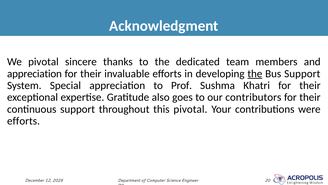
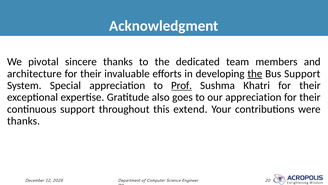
appreciation at (34, 73): appreciation -> architecture
Prof underline: none -> present
our contributors: contributors -> appreciation
this pivotal: pivotal -> extend
efforts at (24, 121): efforts -> thanks
